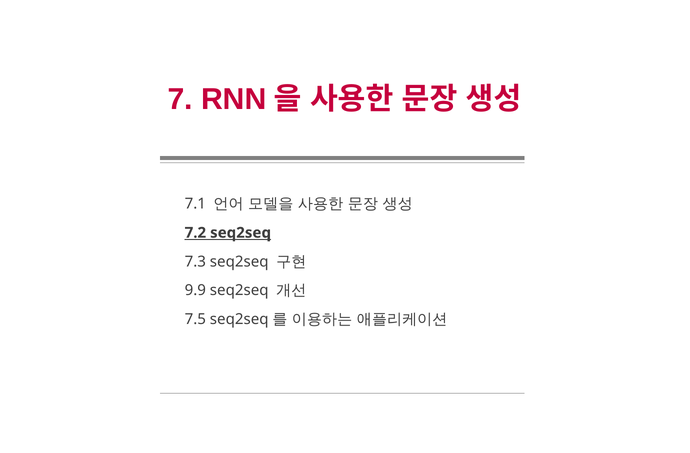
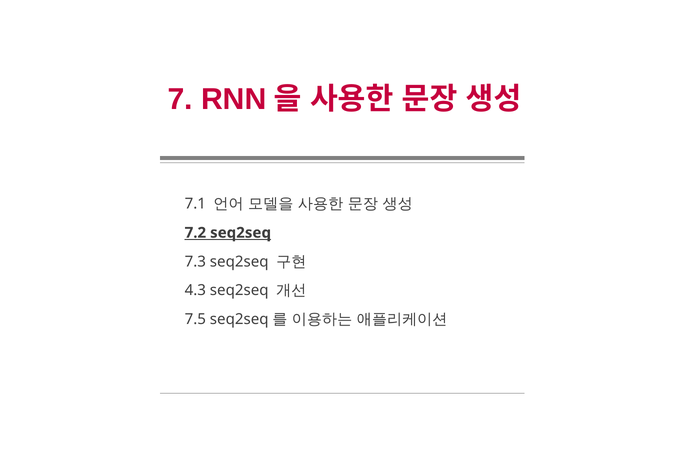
9.9: 9.9 -> 4.3
